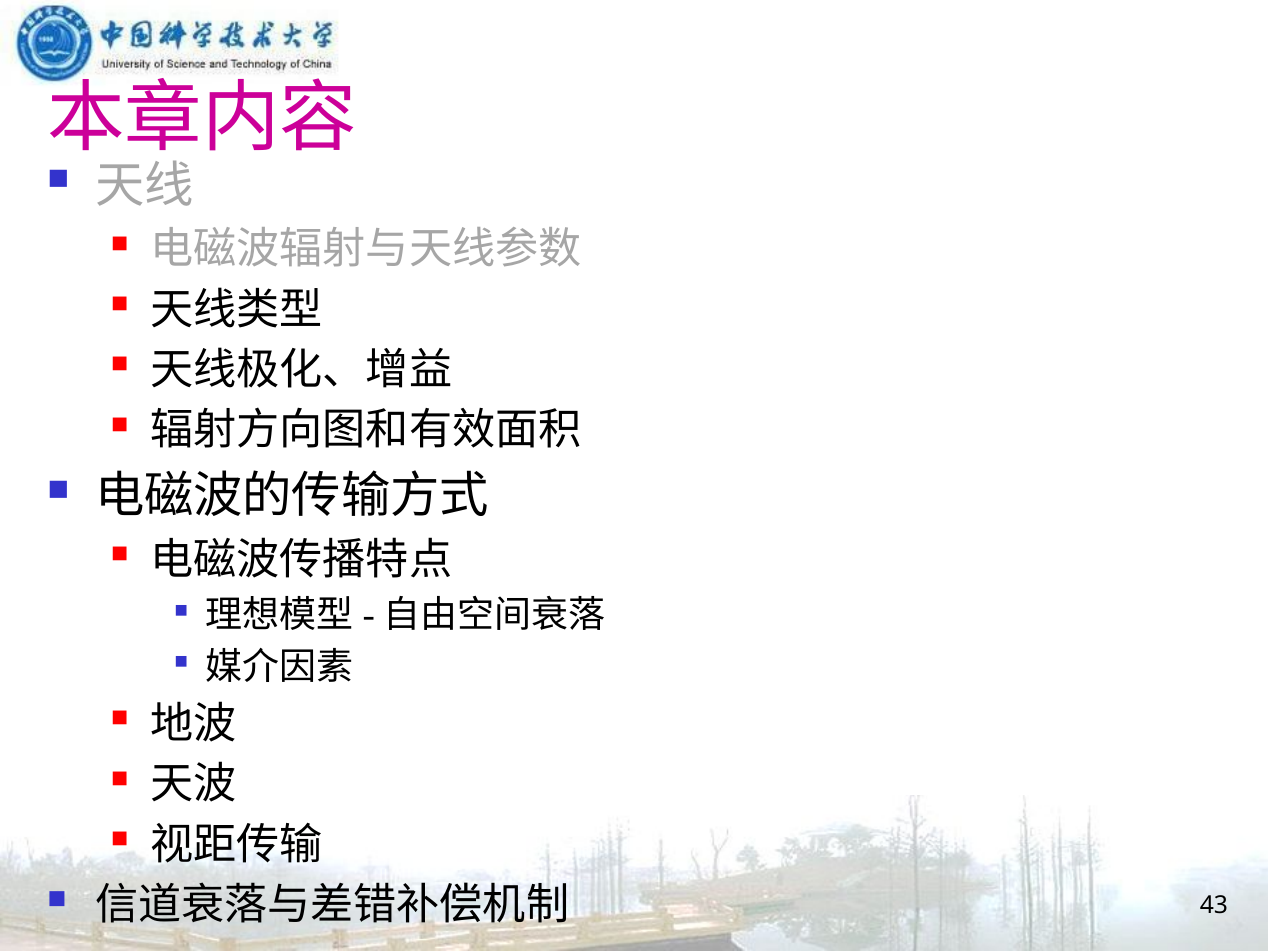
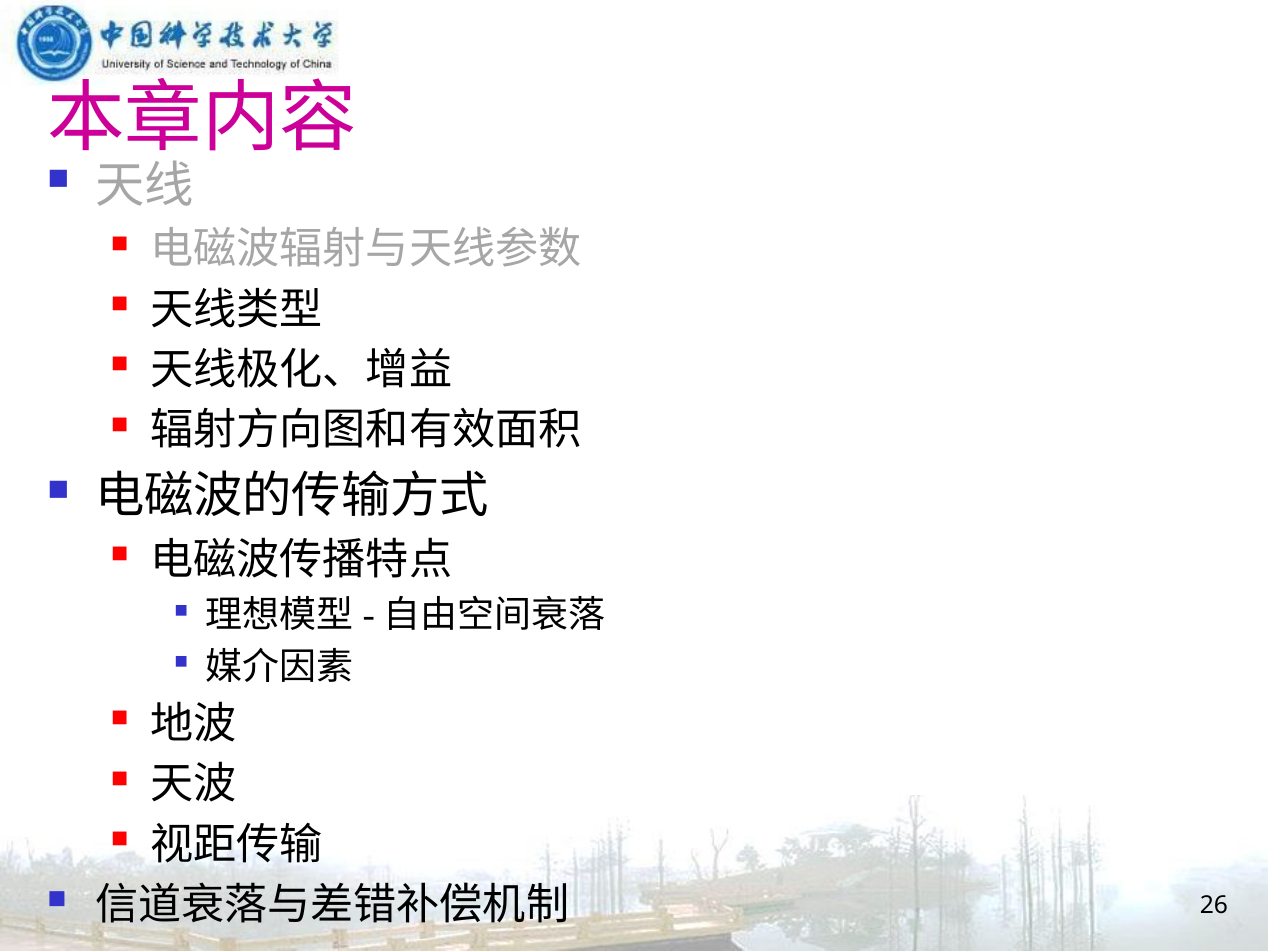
43: 43 -> 26
